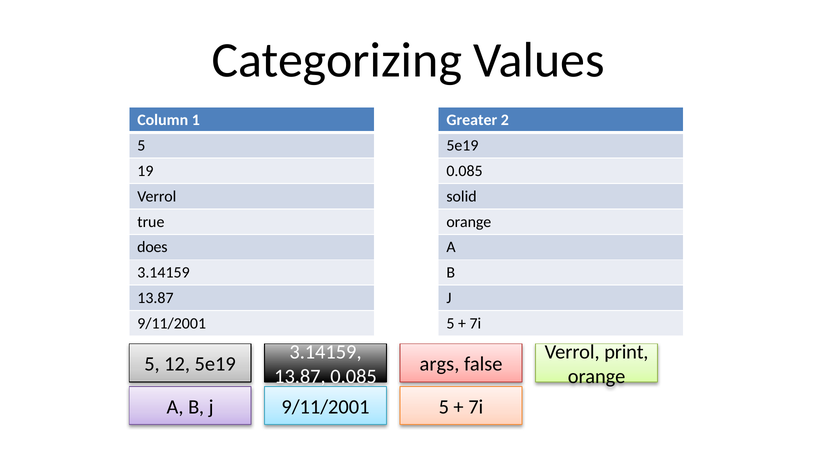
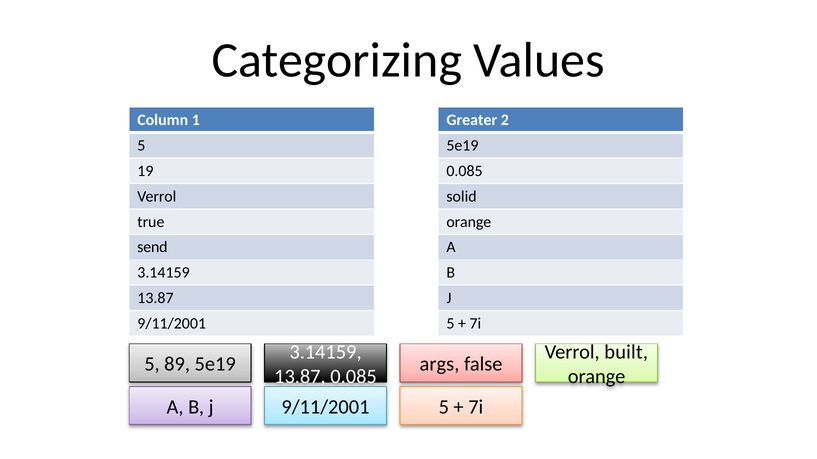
does: does -> send
print: print -> built
12: 12 -> 89
